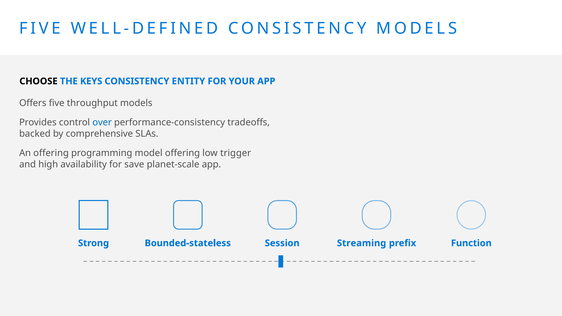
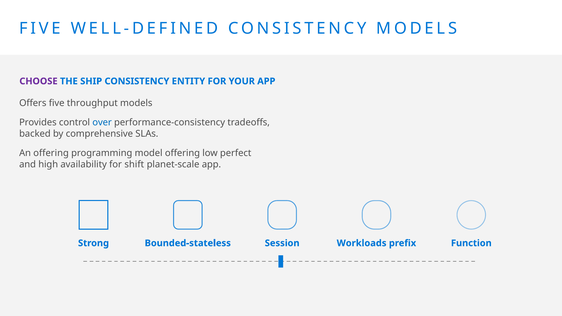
CHOOSE colour: black -> purple
KEYS: KEYS -> SHIP
trigger: trigger -> perfect
save: save -> shift
Streaming: Streaming -> Workloads
